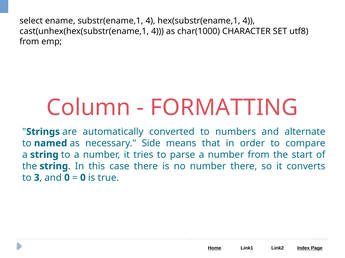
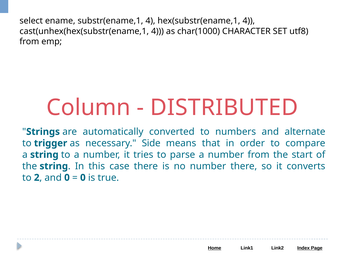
FORMATTING: FORMATTING -> DISTRIBUTED
named: named -> trigger
3: 3 -> 2
